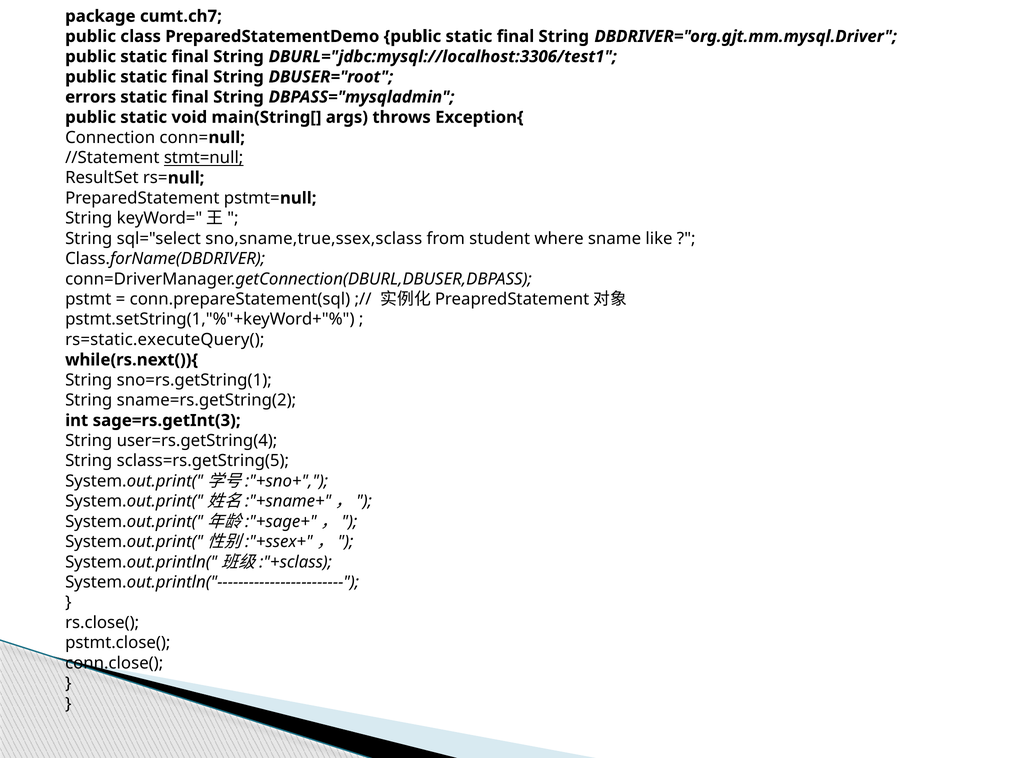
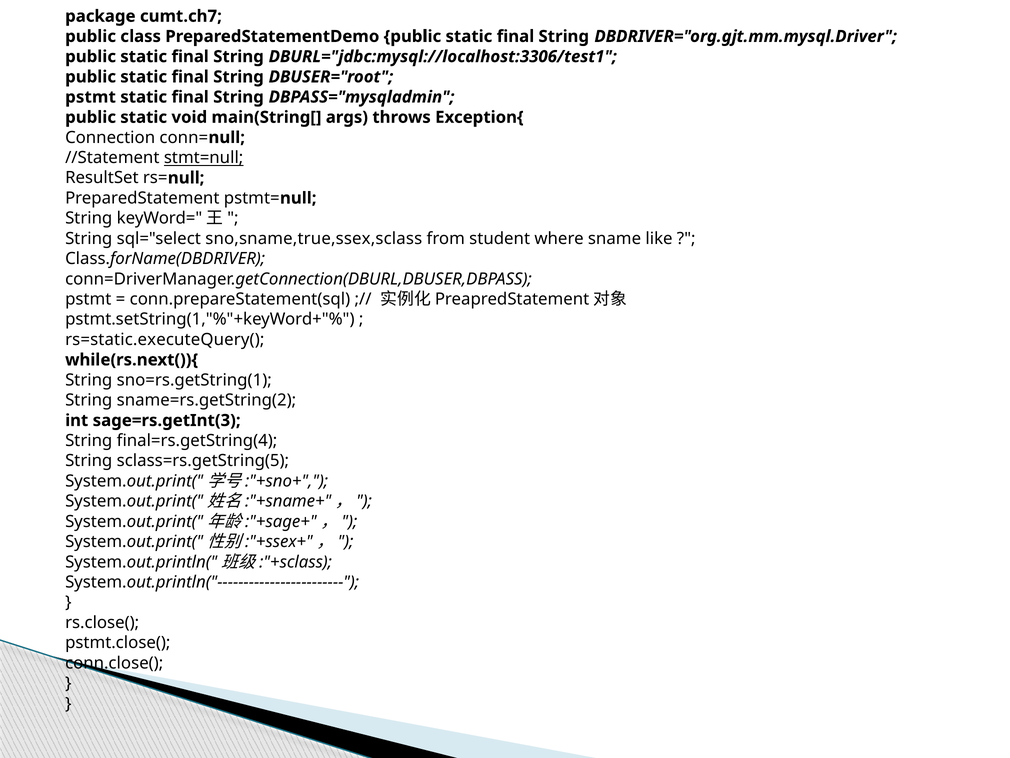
errors at (91, 97): errors -> pstmt
user=rs.getString(4: user=rs.getString(4 -> final=rs.getString(4
